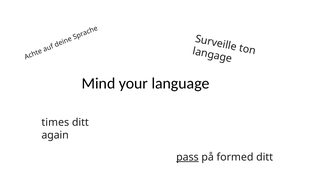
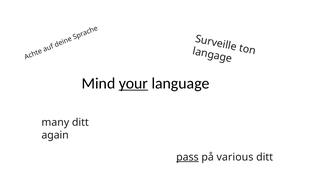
your underline: none -> present
times: times -> many
formed: formed -> various
